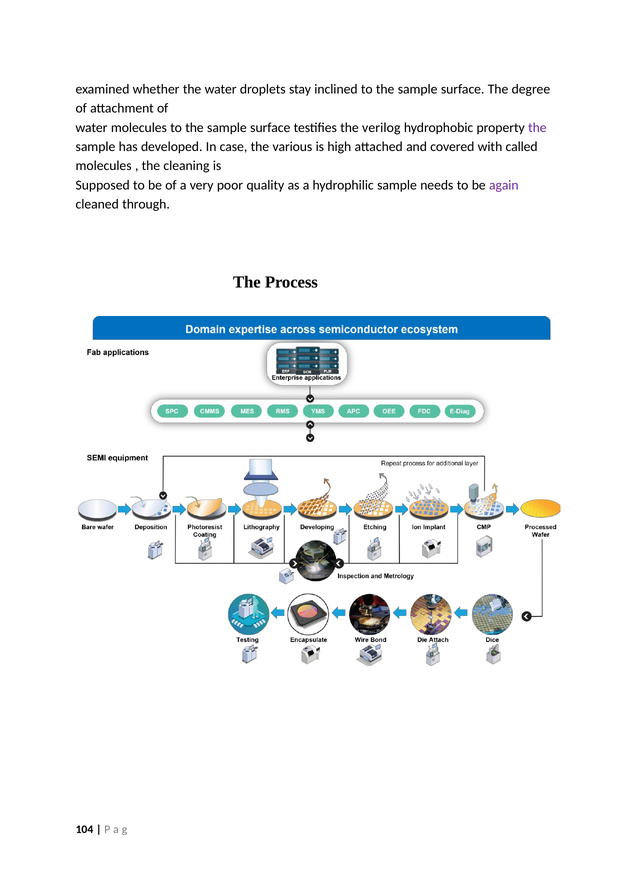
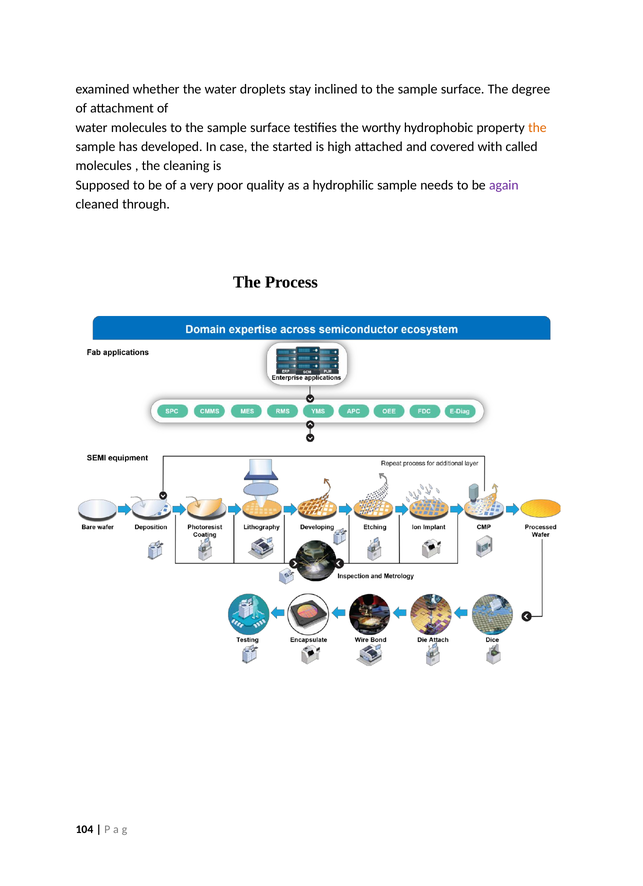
verilog: verilog -> worthy
the at (537, 127) colour: purple -> orange
various: various -> started
